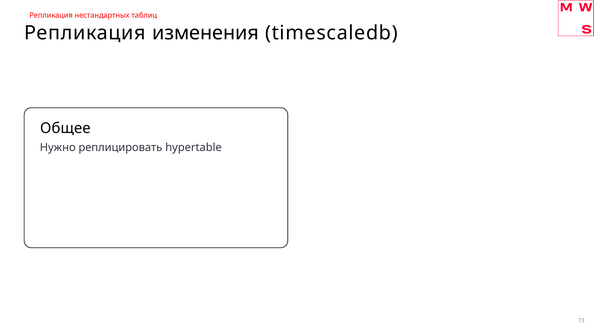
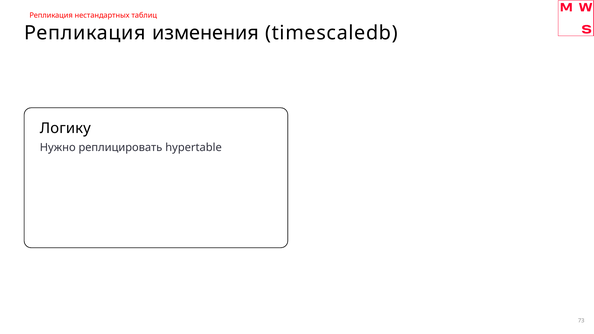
Общее: Общее -> Логику
